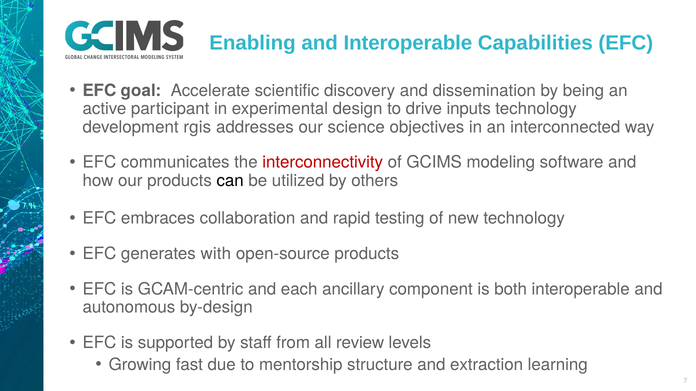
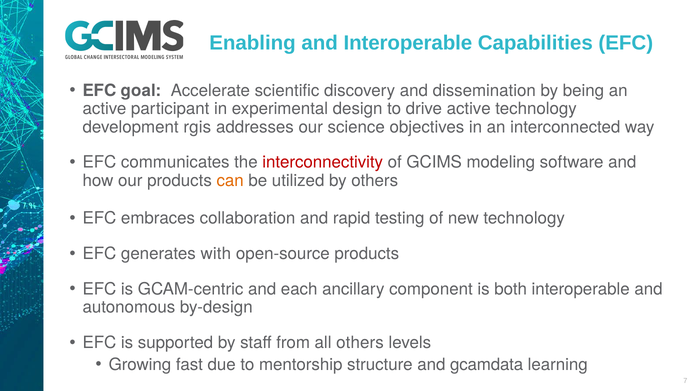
drive inputs: inputs -> active
can colour: black -> orange
all review: review -> others
extraction: extraction -> gcamdata
